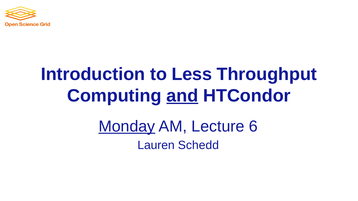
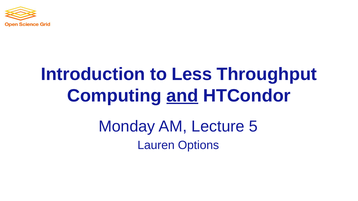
Monday underline: present -> none
6: 6 -> 5
Schedd: Schedd -> Options
